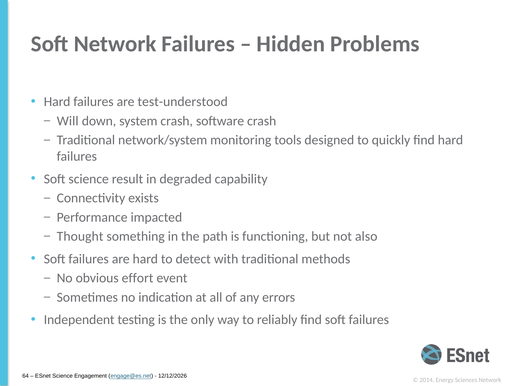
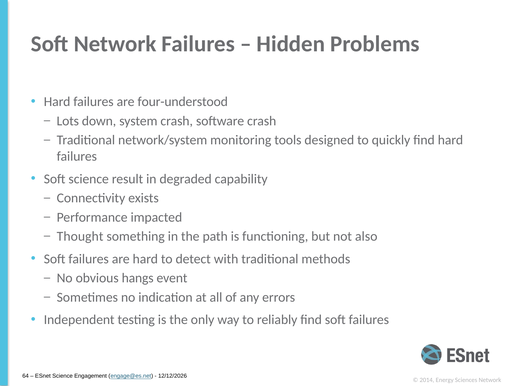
test-understood: test-understood -> four-understood
Will: Will -> Lots
effort: effort -> hangs
